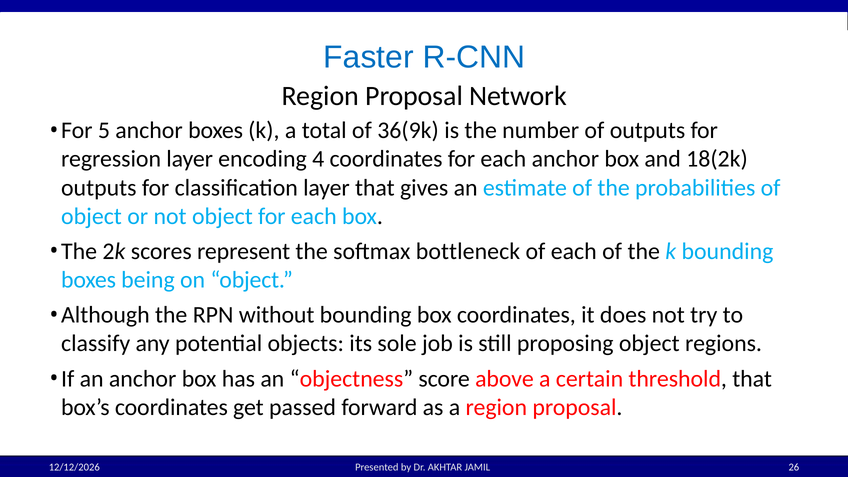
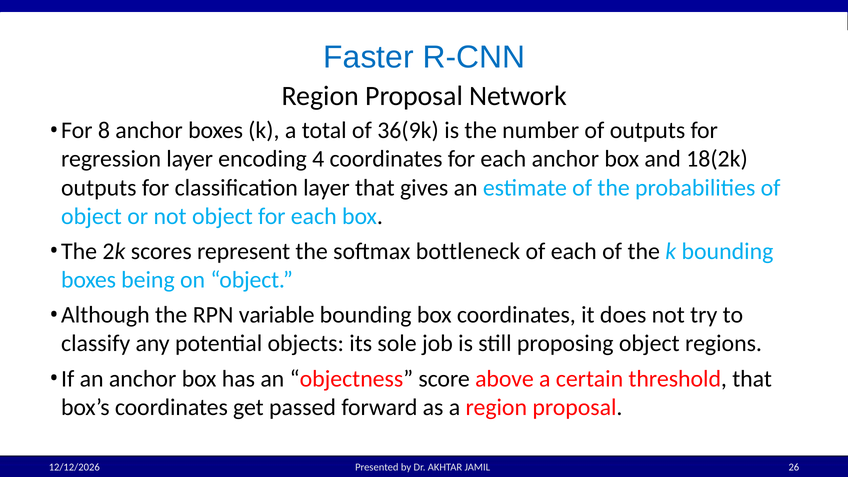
5: 5 -> 8
without: without -> variable
